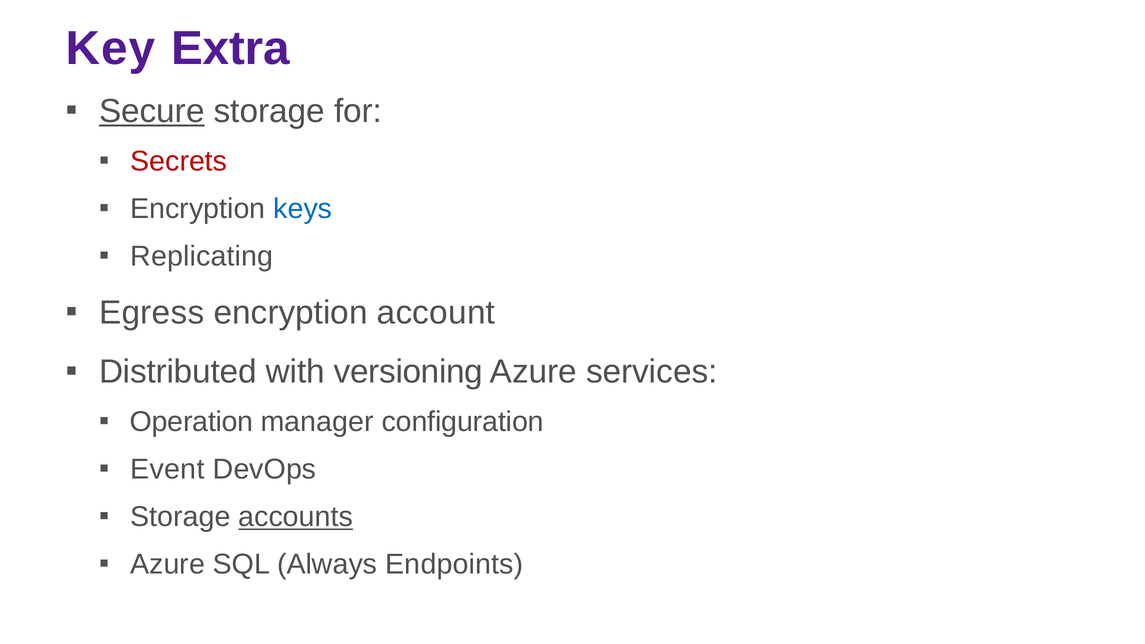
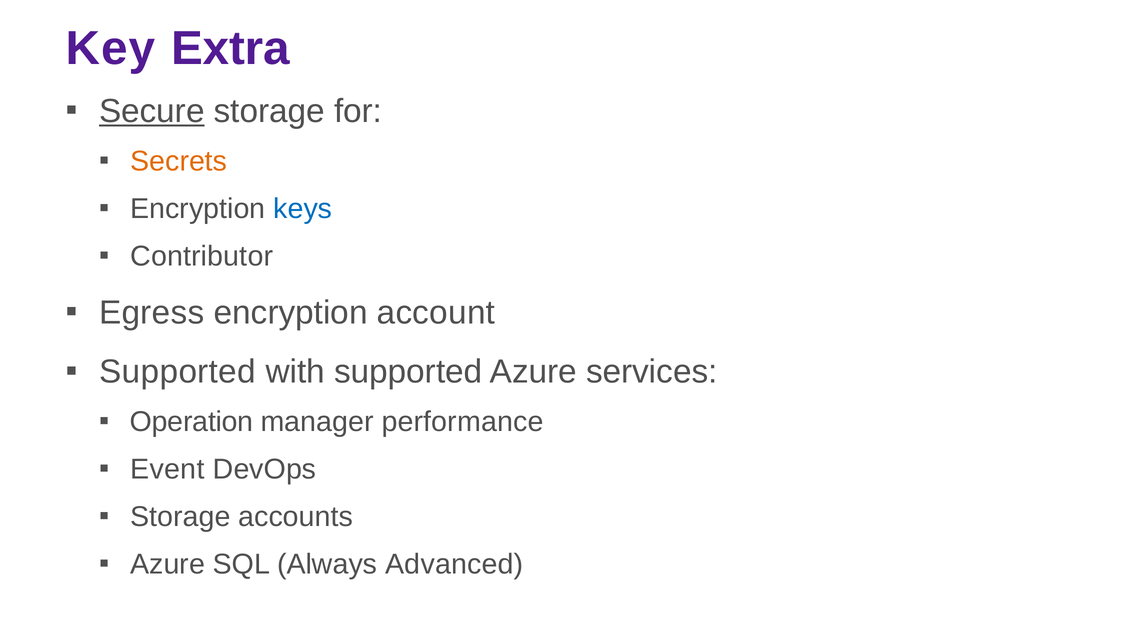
Secrets colour: red -> orange
Replicating: Replicating -> Contributor
Distributed at (178, 372): Distributed -> Supported
with versioning: versioning -> supported
configuration: configuration -> performance
accounts underline: present -> none
Endpoints: Endpoints -> Advanced
